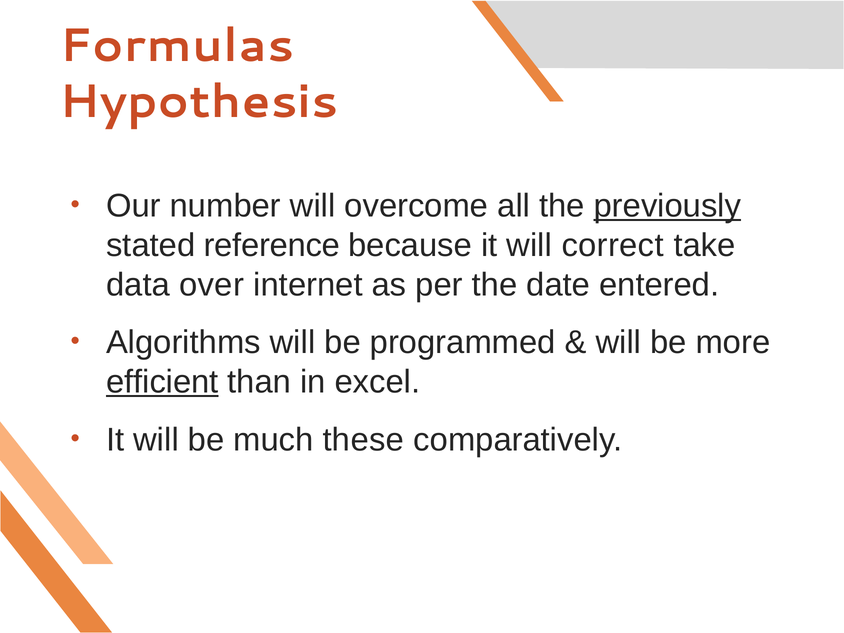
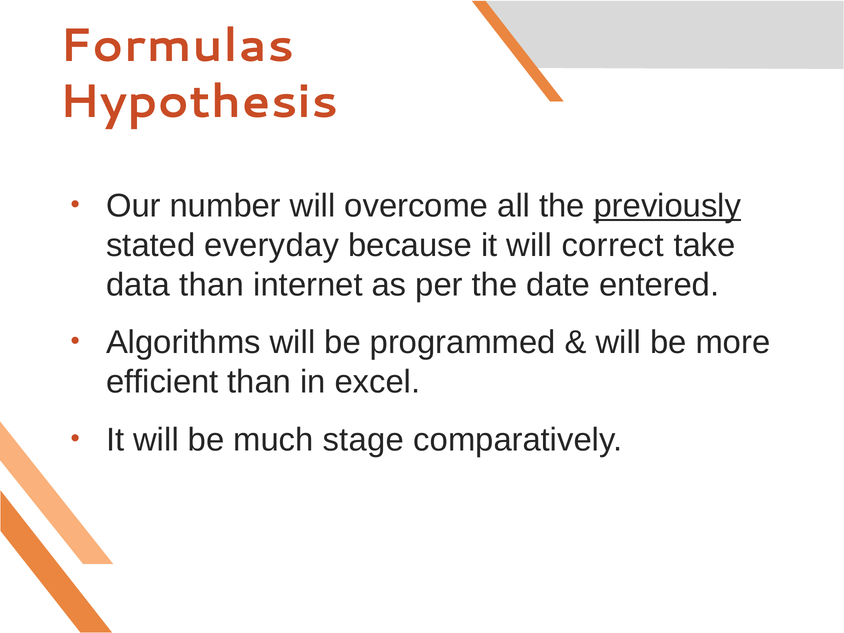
reference: reference -> everyday
data over: over -> than
efficient underline: present -> none
these: these -> stage
